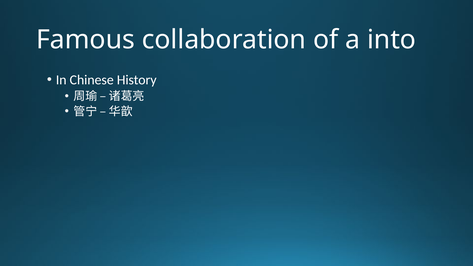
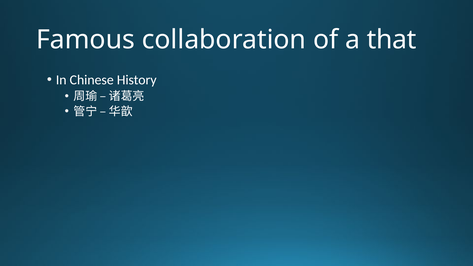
into: into -> that
